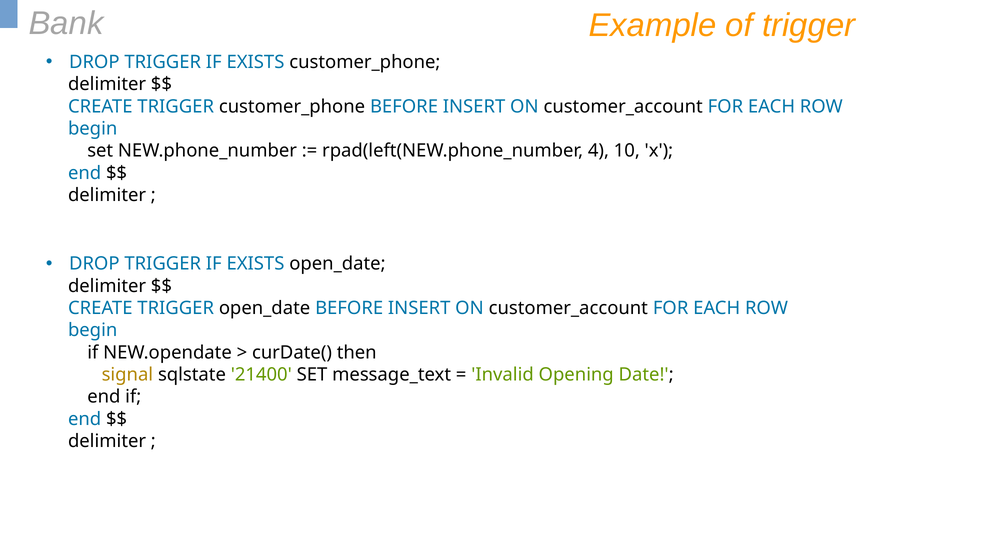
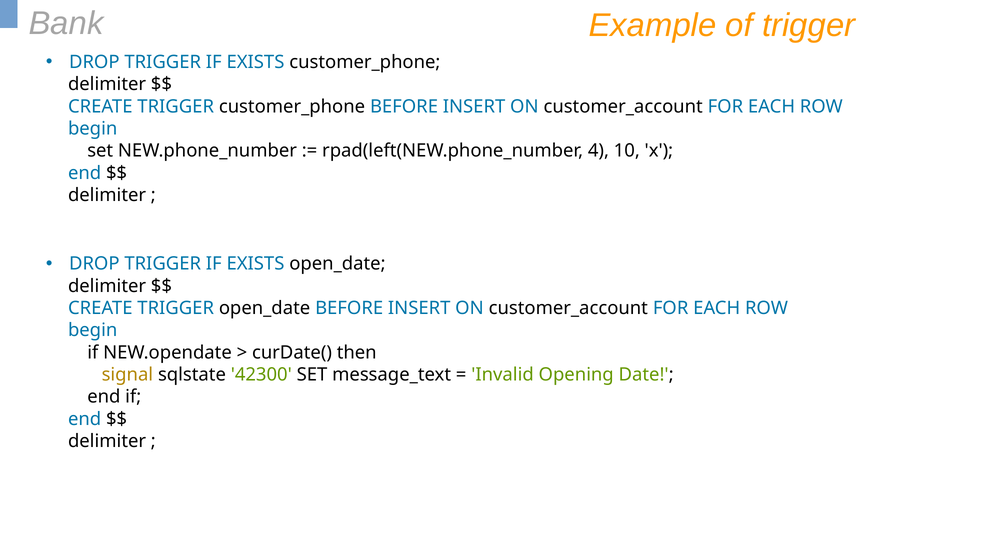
21400: 21400 -> 42300
